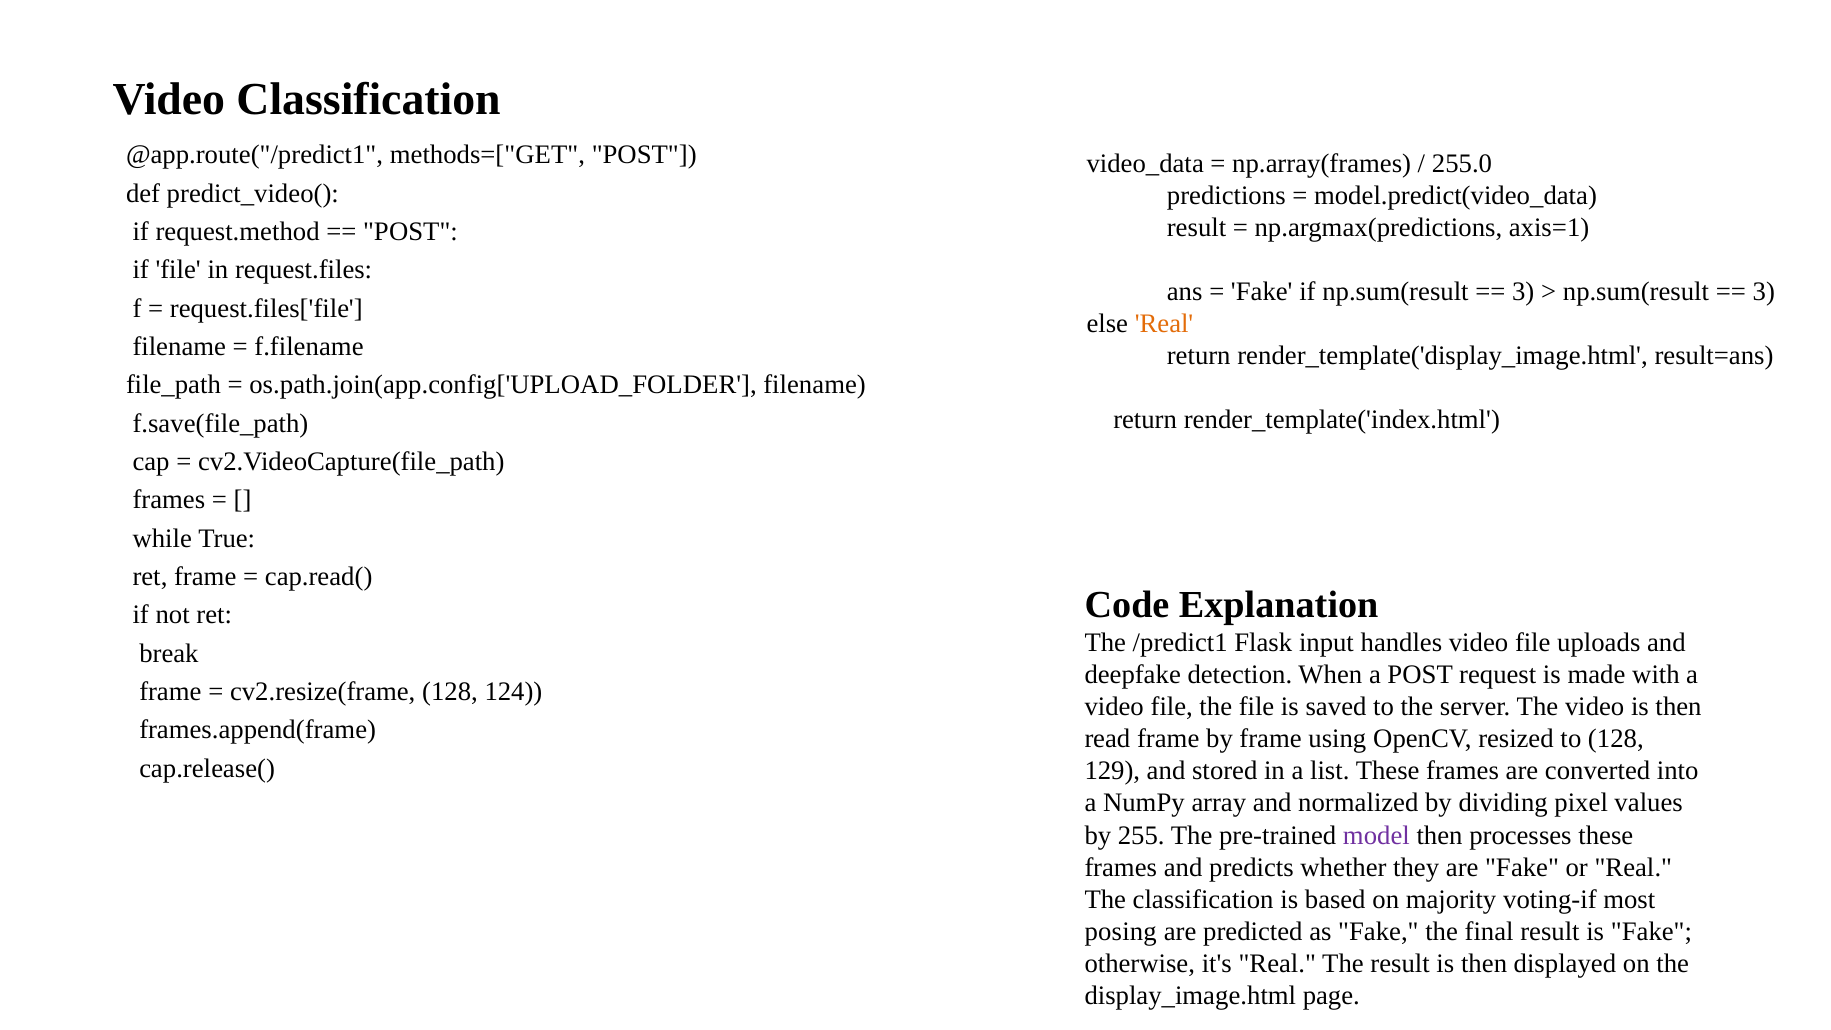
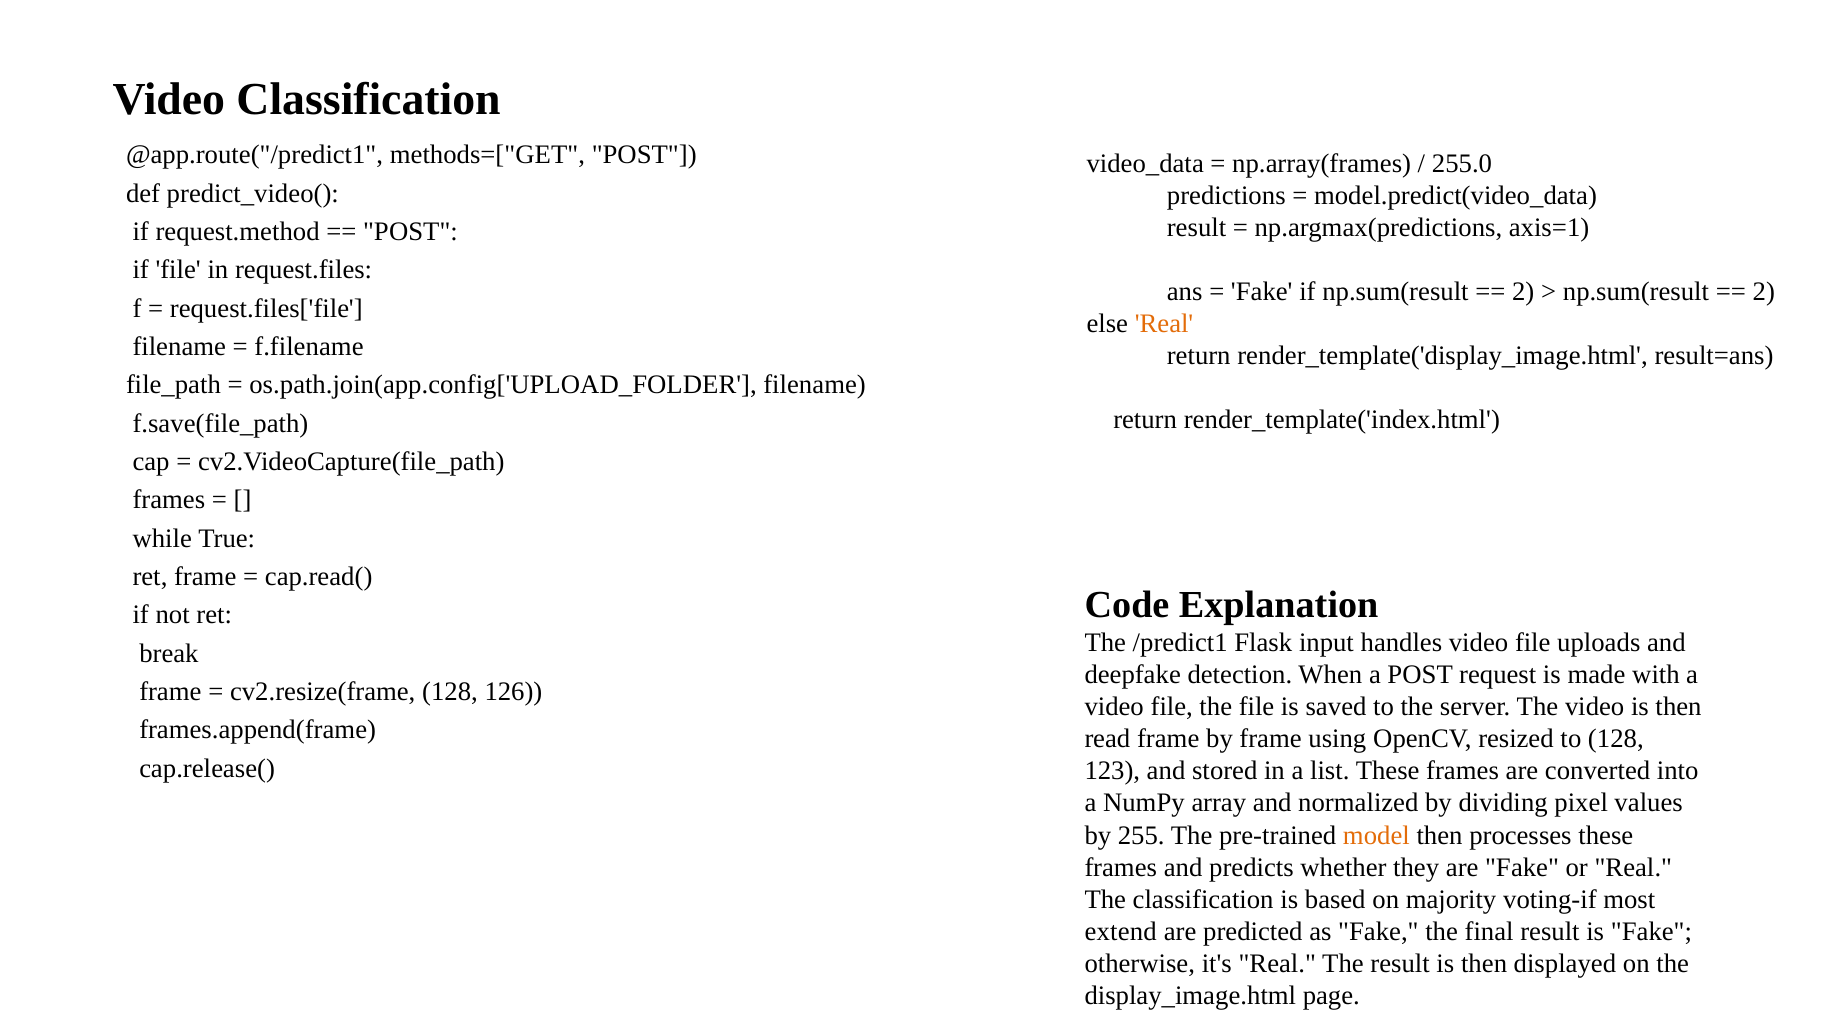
3 at (1523, 291): 3 -> 2
3 at (1764, 291): 3 -> 2
124: 124 -> 126
129: 129 -> 123
model colour: purple -> orange
posing: posing -> extend
